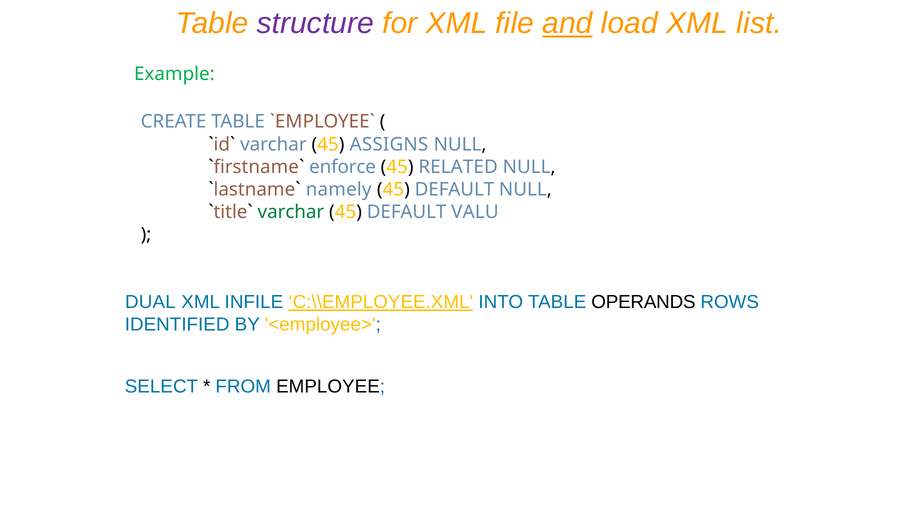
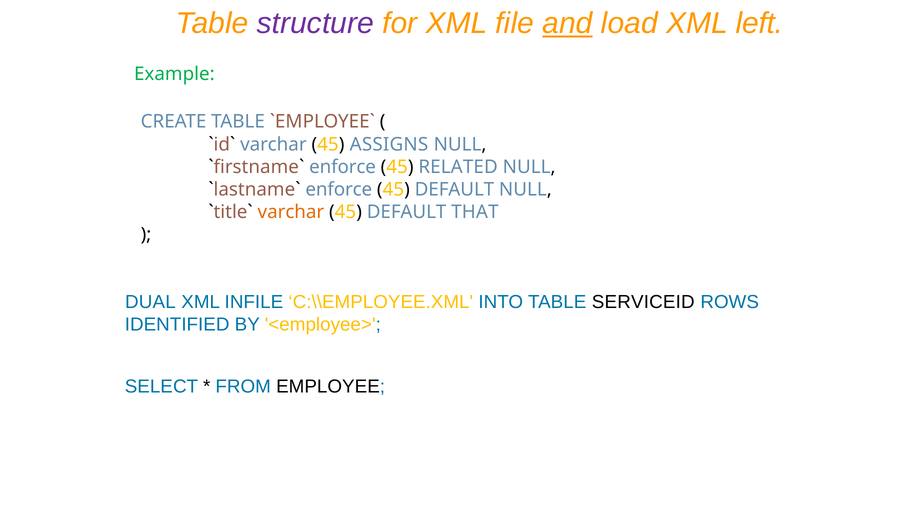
list: list -> left
namely at (339, 189): namely -> enforce
varchar at (291, 212) colour: green -> orange
VALU: VALU -> THAT
C:\\EMPLOYEE.XML underline: present -> none
OPERANDS: OPERANDS -> SERVICEID
